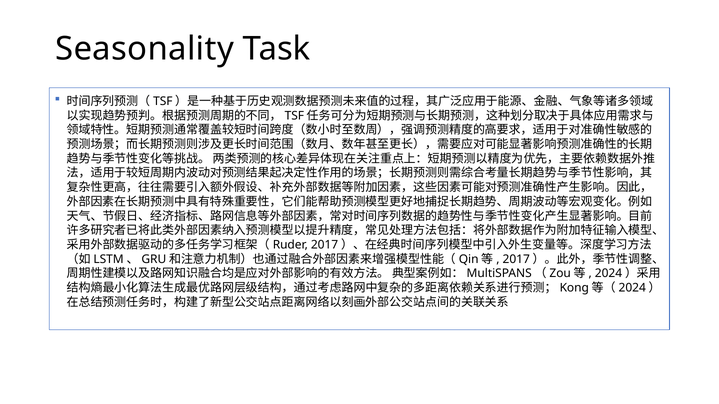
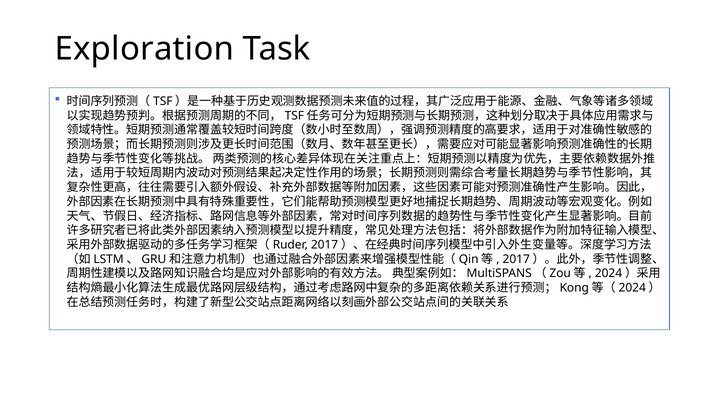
Seasonality: Seasonality -> Exploration
